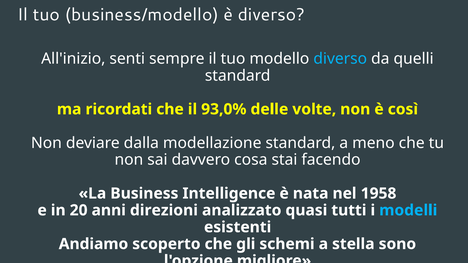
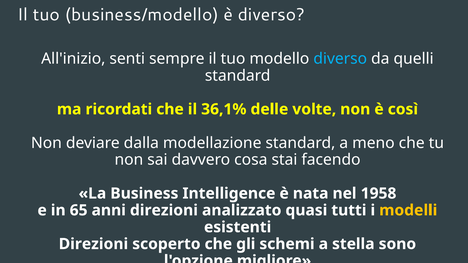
93,0%: 93,0% -> 36,1%
20: 20 -> 65
modelli colour: light blue -> yellow
Andiamo at (93, 244): Andiamo -> Direzioni
